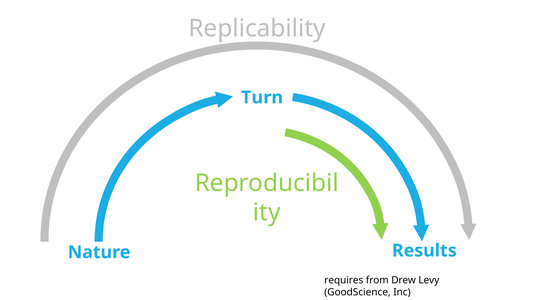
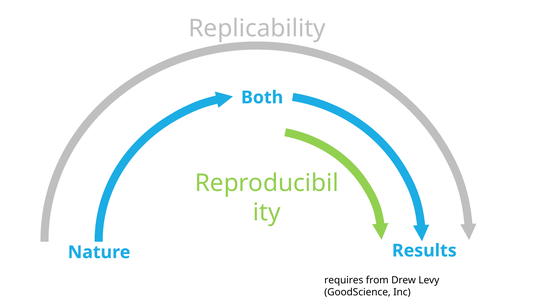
Turn: Turn -> Both
